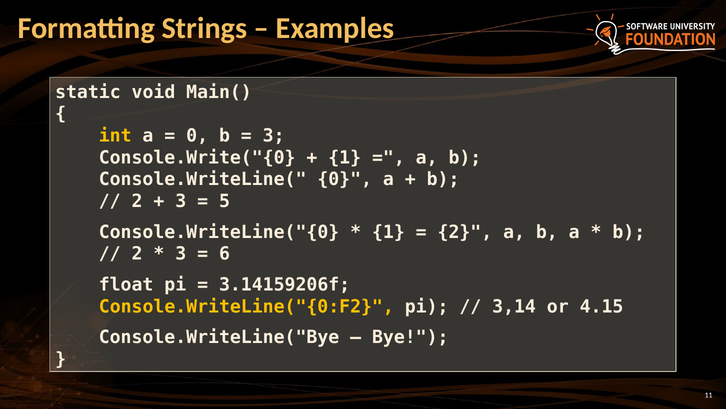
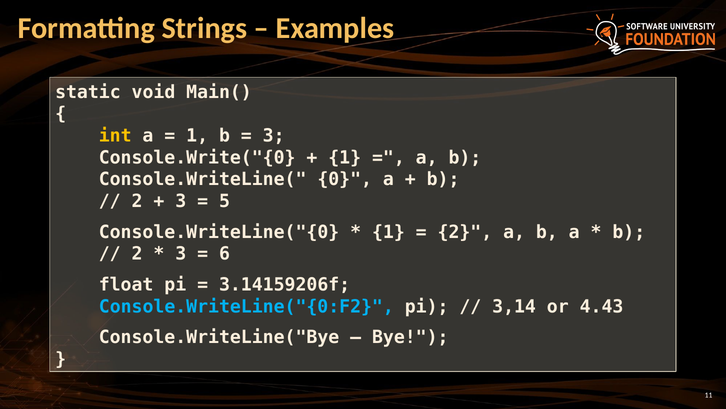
0 at (197, 136): 0 -> 1
Console.WriteLine("{0:F2 colour: yellow -> light blue
4.15: 4.15 -> 4.43
